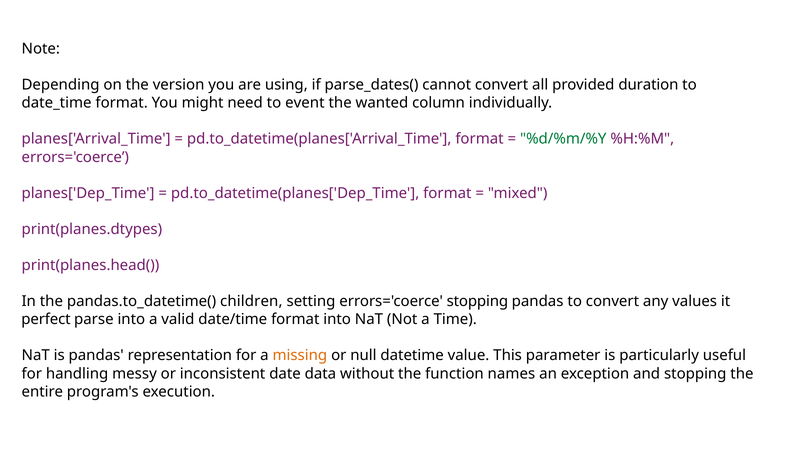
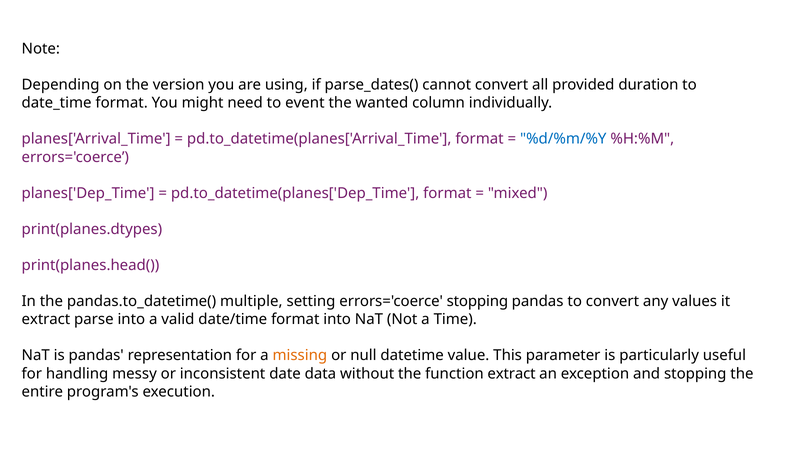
%d/%m/%Y colour: green -> blue
children: children -> multiple
perfect at (46, 319): perfect -> extract
function names: names -> extract
